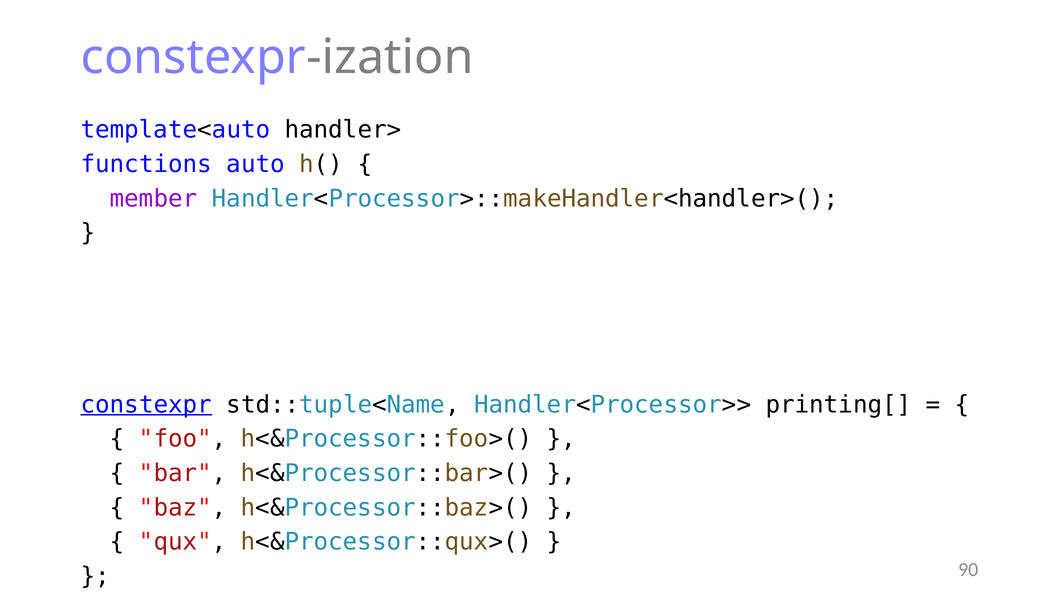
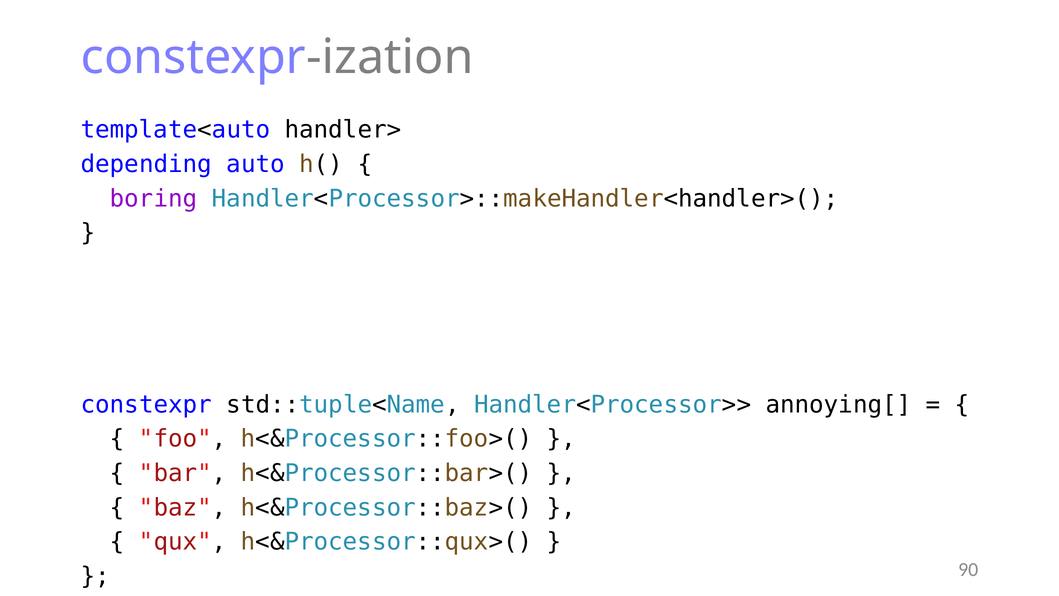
functions: functions -> depending
member: member -> boring
constexpr underline: present -> none
printing[: printing[ -> annoying[
